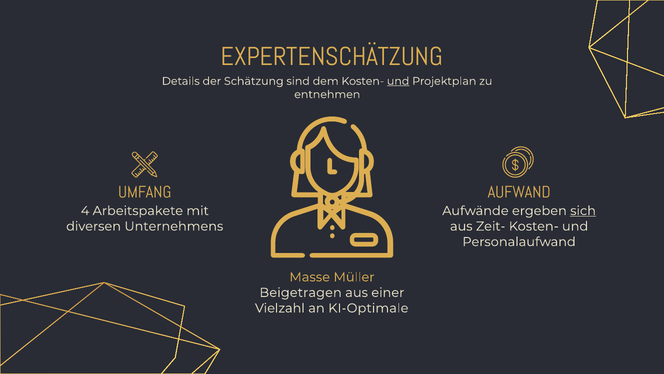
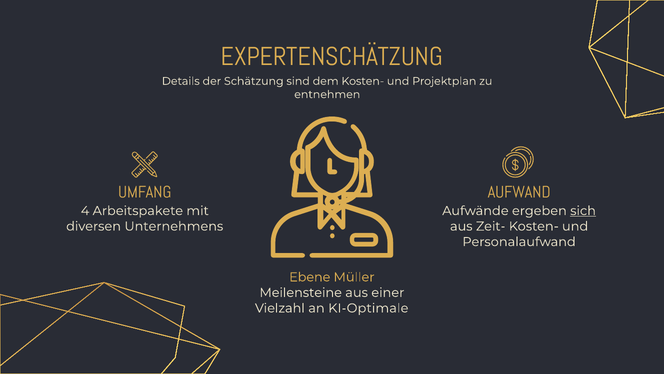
und at (398, 81) underline: present -> none
Masse: Masse -> Ebene
Beigetragen: Beigetragen -> Meilensteine
